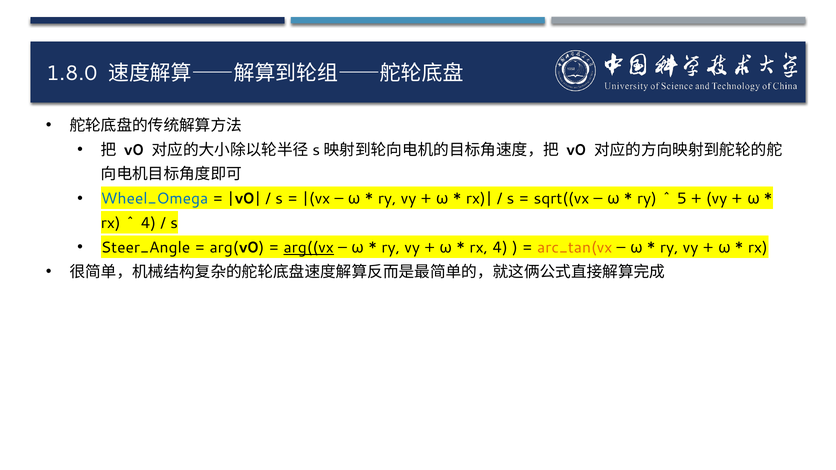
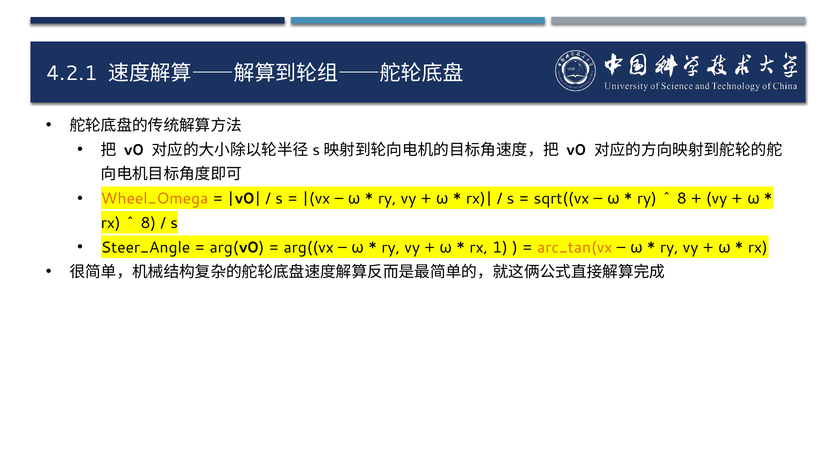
1.8.0: 1.8.0 -> 4.2.1
Wheel_Omega colour: blue -> orange
5 at (682, 199): 5 -> 8
4 at (148, 223): 4 -> 8
arg((vx underline: present -> none
rx 4: 4 -> 1
